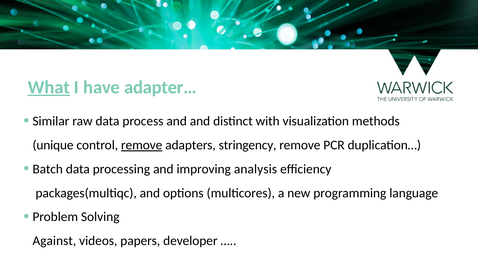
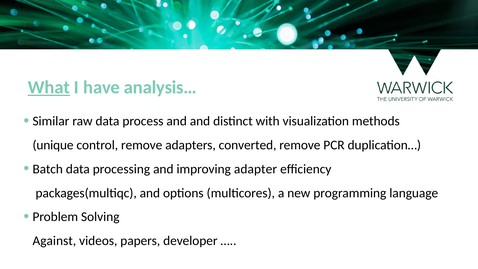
adapter…: adapter… -> analysis…
remove at (142, 145) underline: present -> none
stringency: stringency -> converted
analysis: analysis -> adapter
